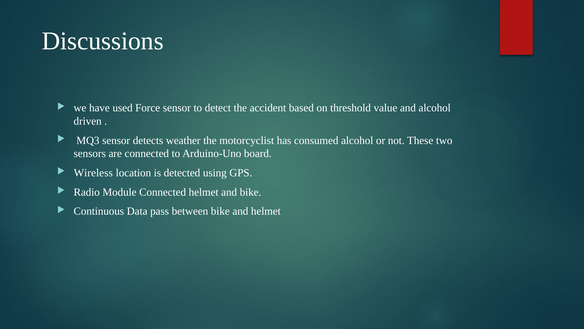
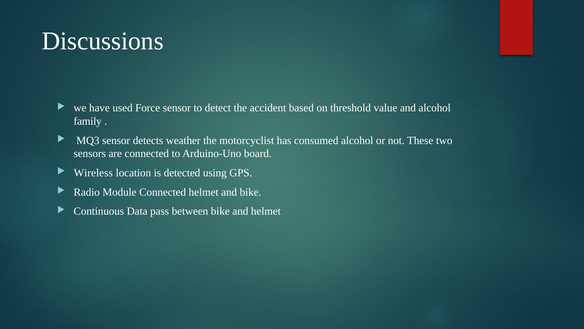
driven: driven -> family
